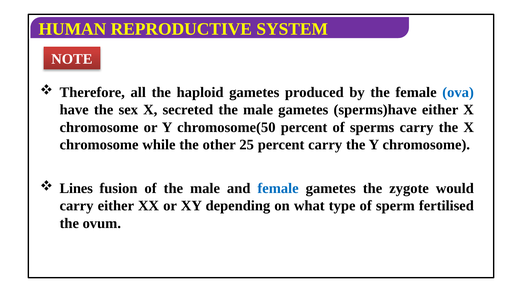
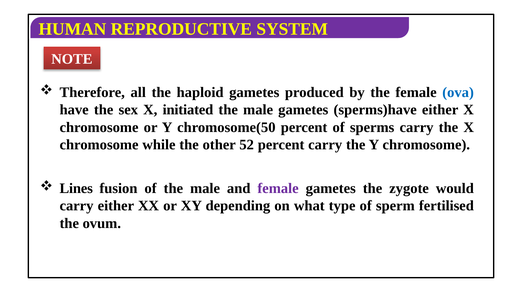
secreted: secreted -> initiated
25: 25 -> 52
female at (278, 188) colour: blue -> purple
